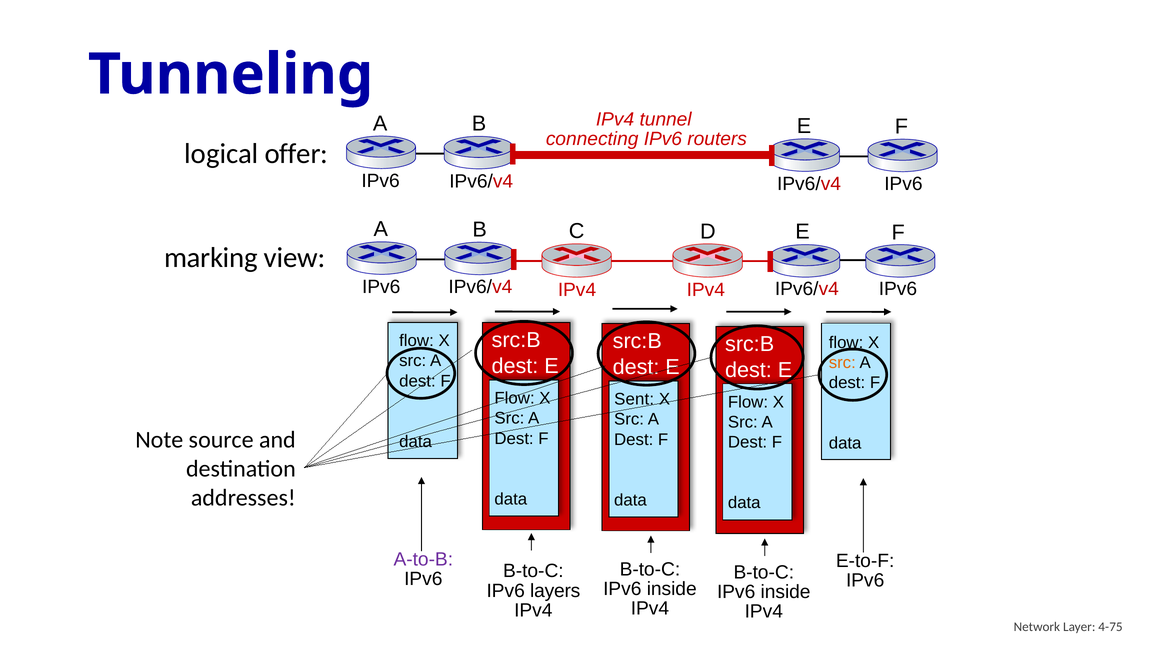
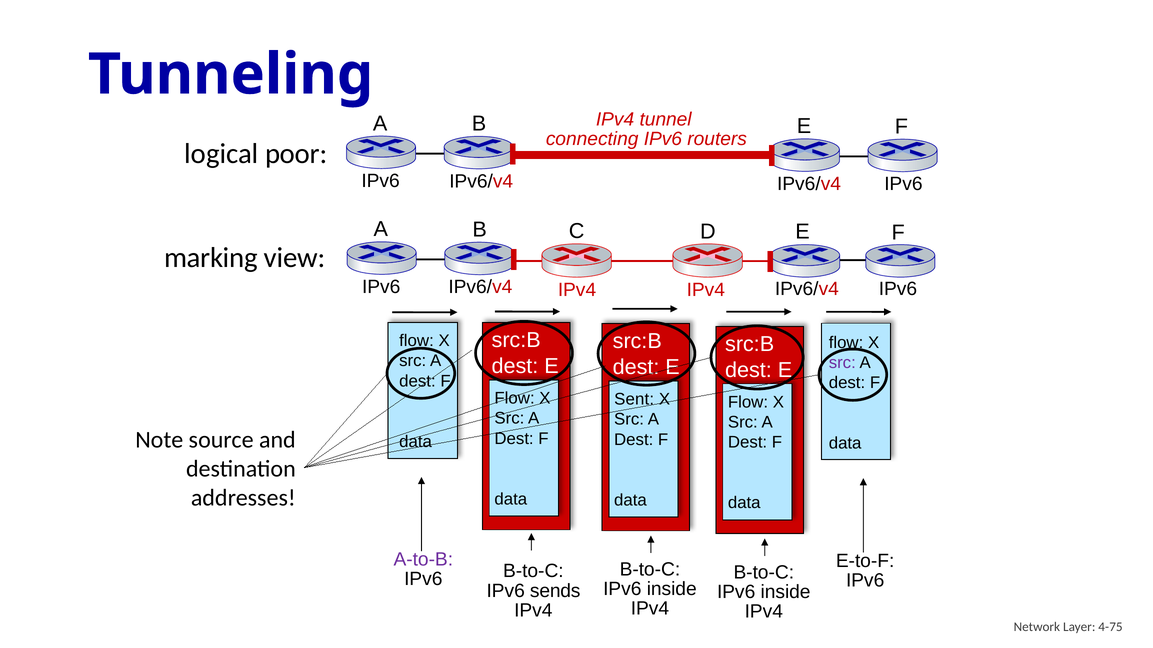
offer: offer -> poor
src at (842, 363) colour: orange -> purple
layers: layers -> sends
